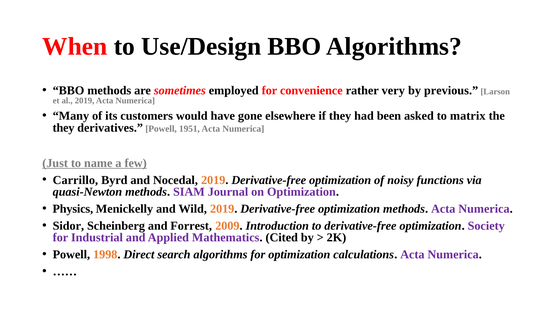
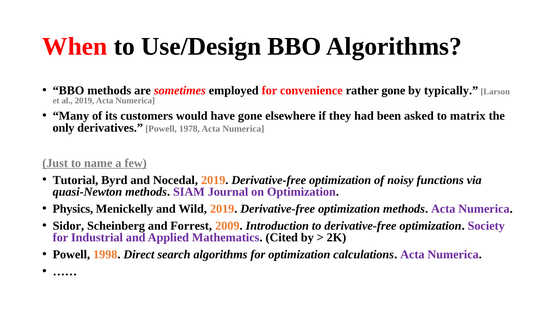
rather very: very -> gone
previous: previous -> typically
they at (64, 128): they -> only
1951: 1951 -> 1978
Carrillo: Carrillo -> Tutorial
